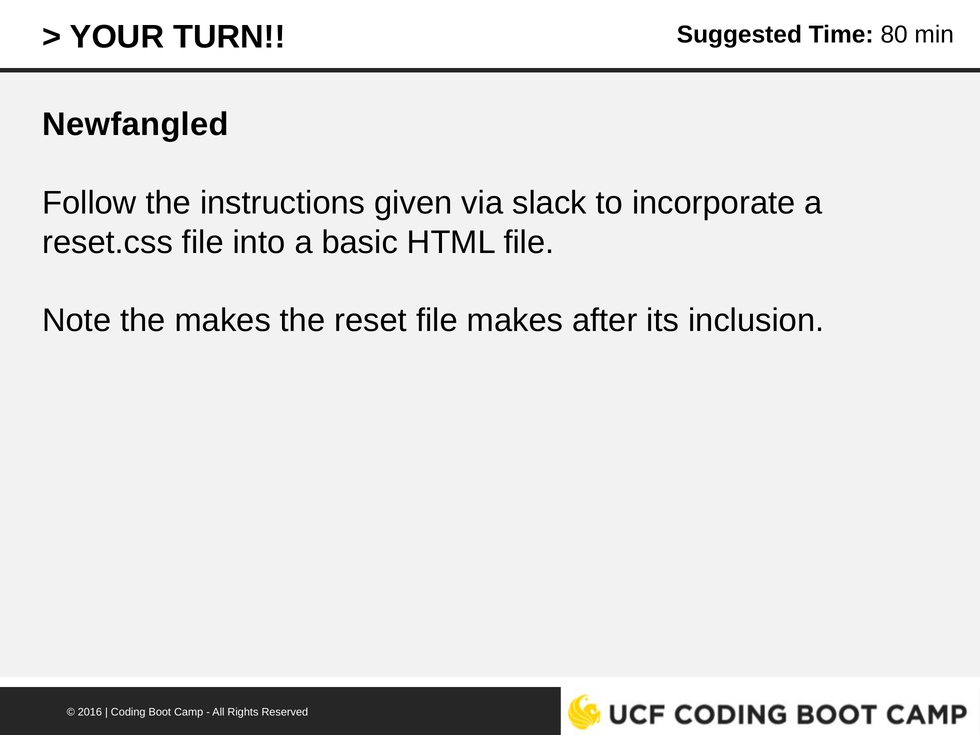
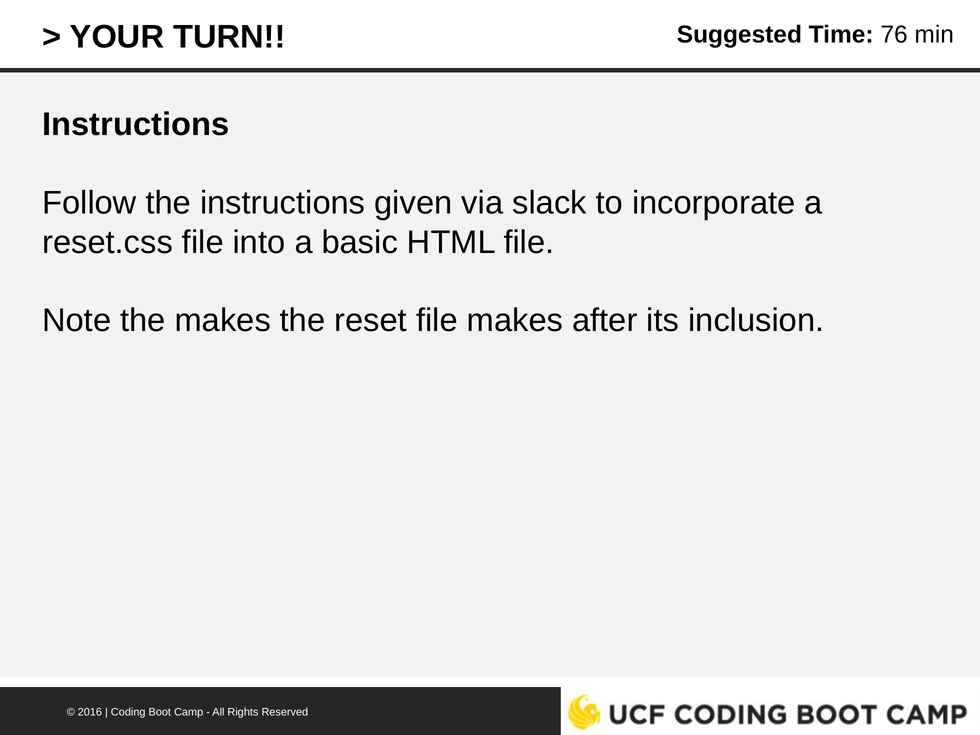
80: 80 -> 76
Newfangled at (136, 125): Newfangled -> Instructions
